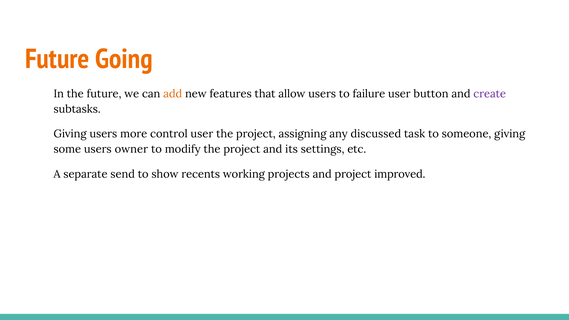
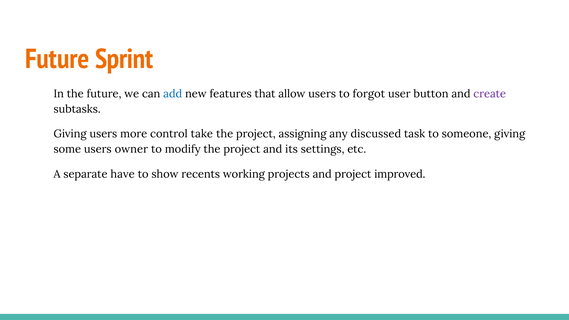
Going: Going -> Sprint
add colour: orange -> blue
failure: failure -> forgot
control user: user -> take
send: send -> have
